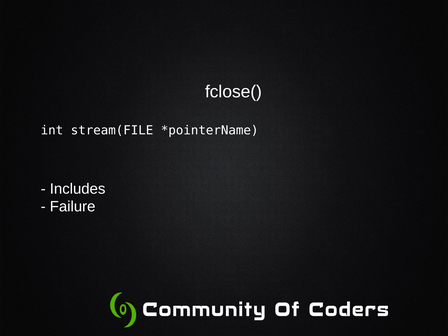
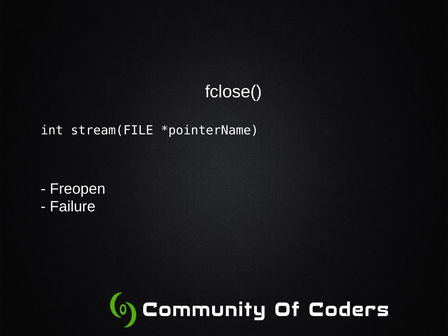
Includes: Includes -> Freopen
